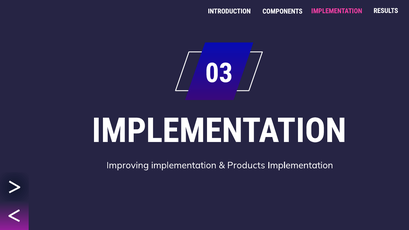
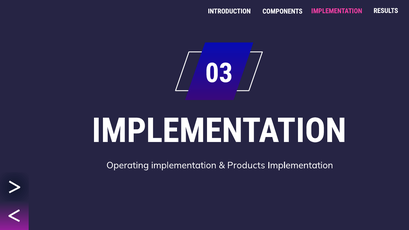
Improving: Improving -> Operating
